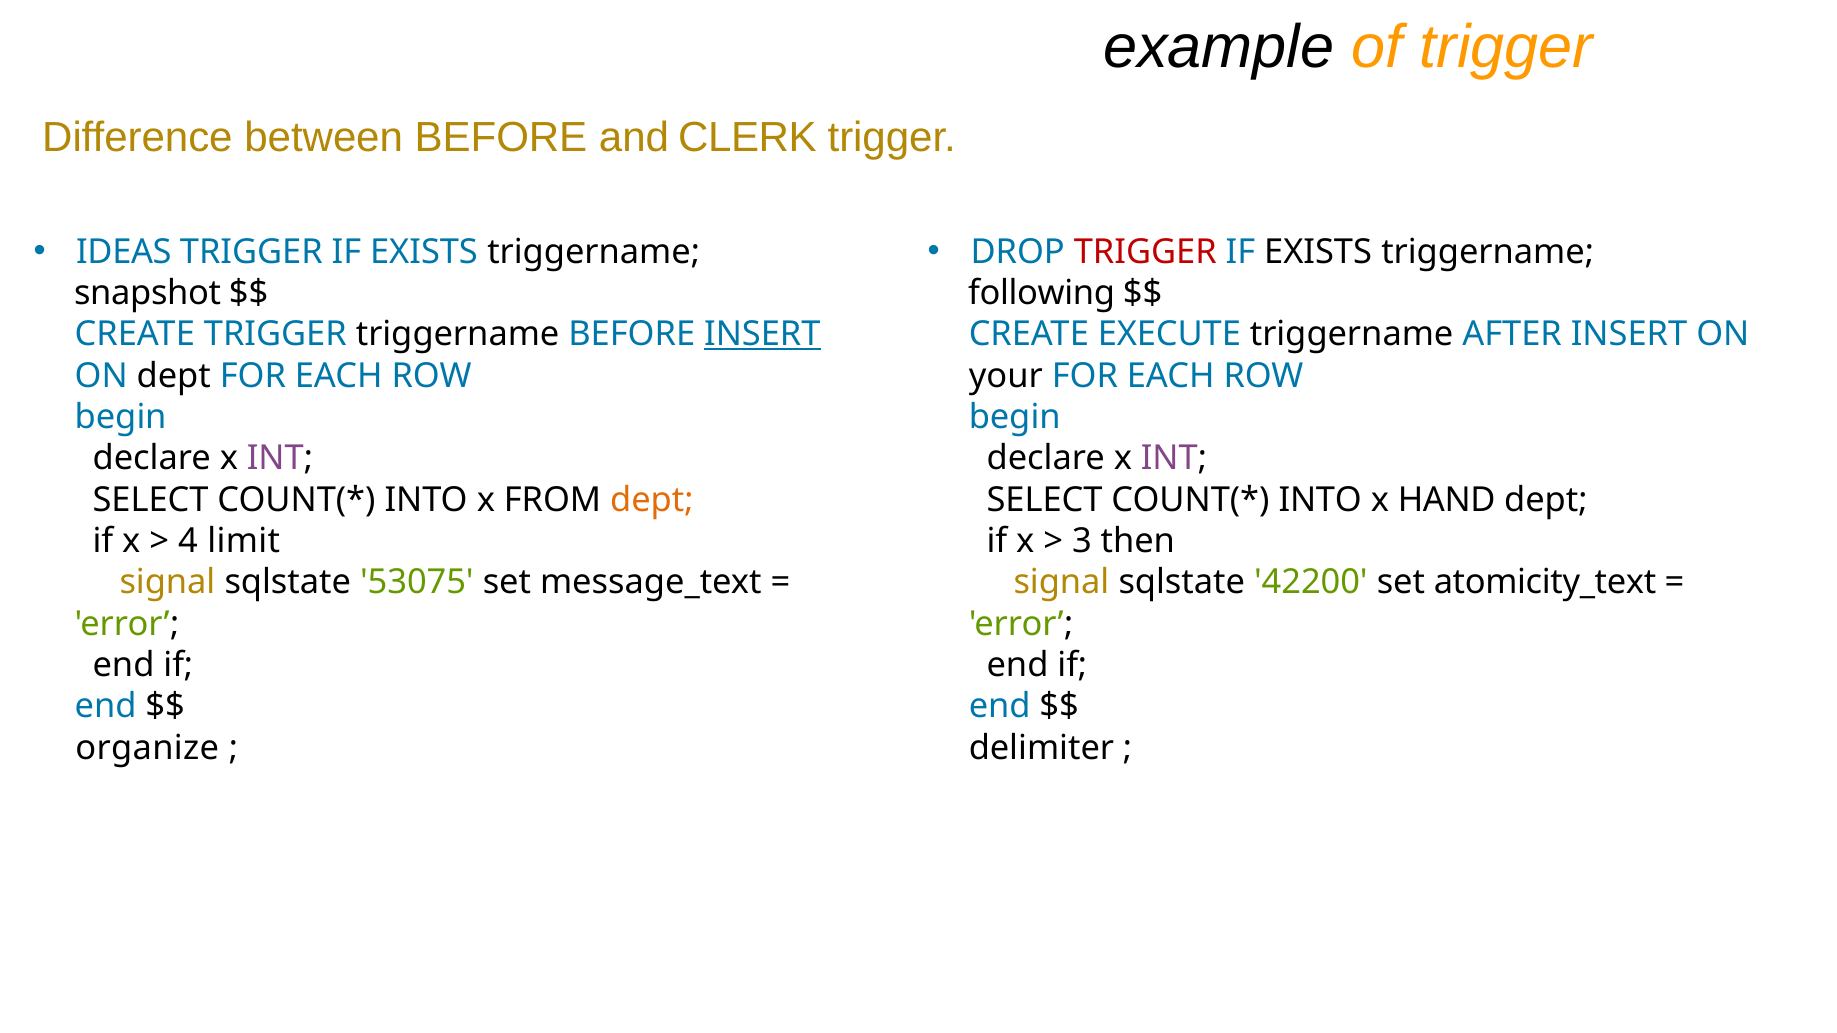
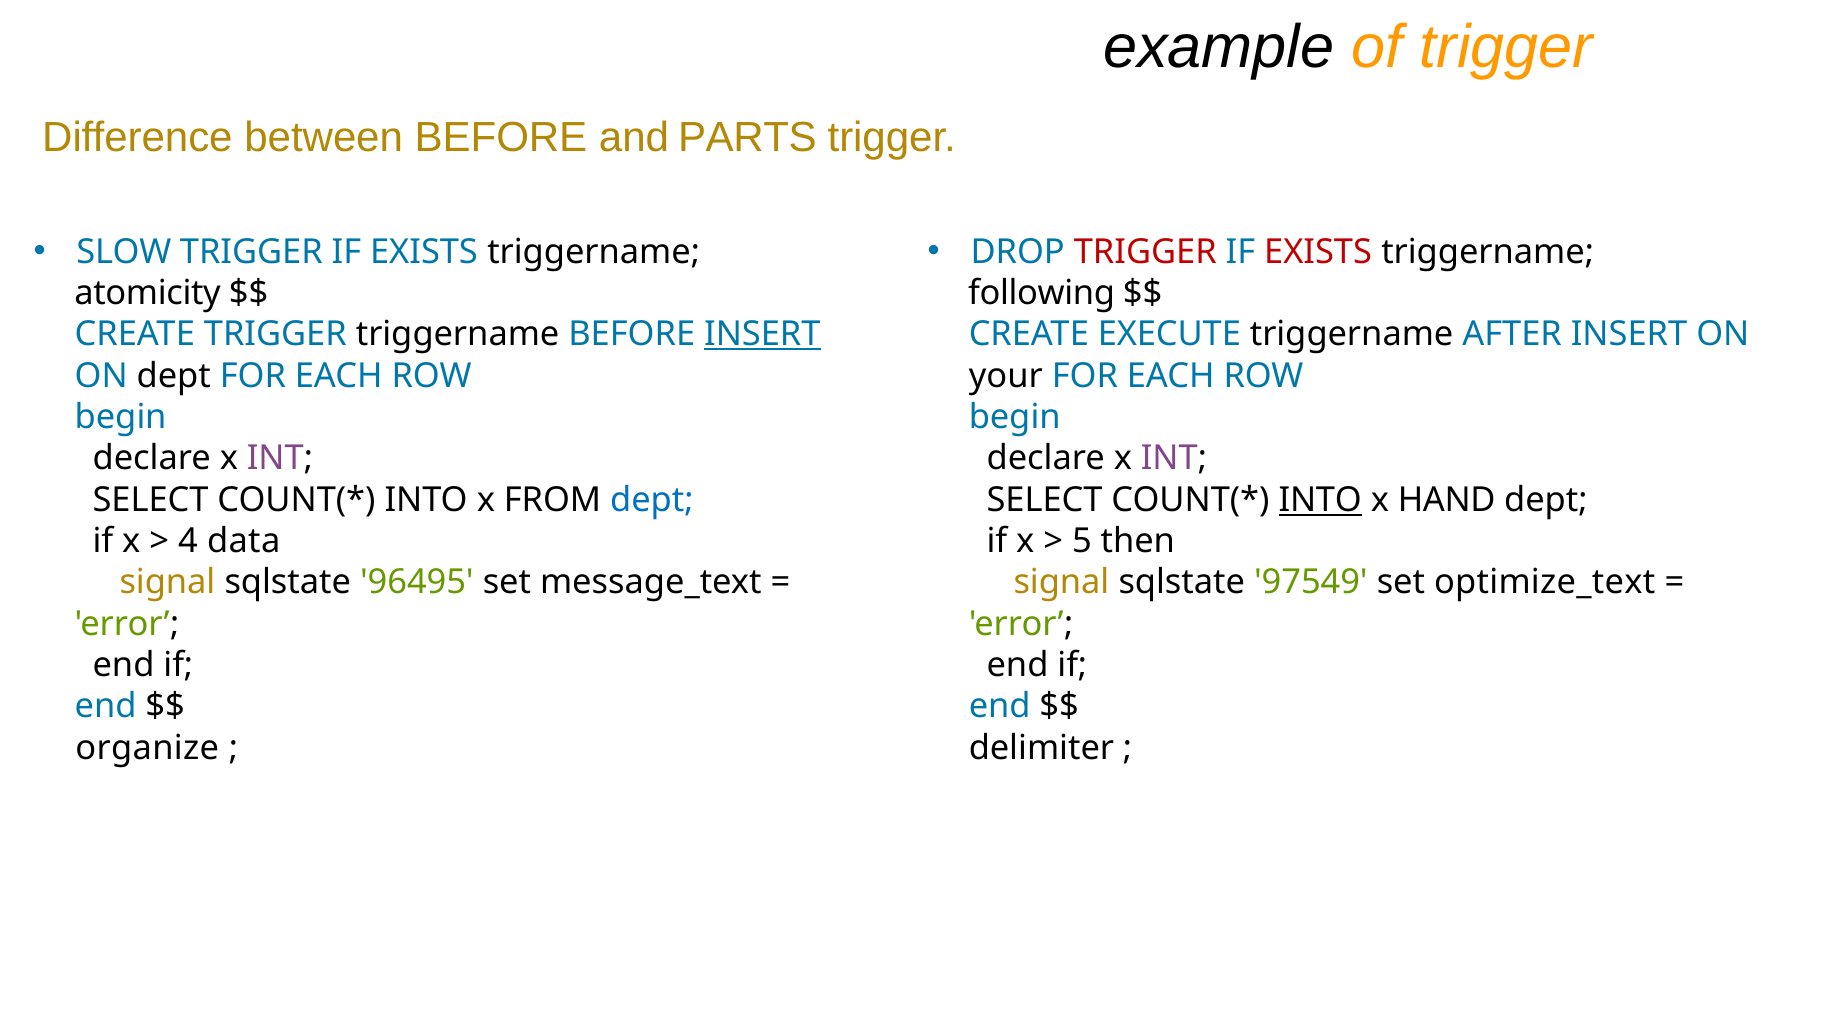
CLERK: CLERK -> PARTS
IDEAS: IDEAS -> SLOW
EXISTS at (1318, 252) colour: black -> red
snapshot: snapshot -> atomicity
dept at (652, 500) colour: orange -> blue
INTO at (1320, 500) underline: none -> present
limit: limit -> data
3: 3 -> 5
53075: 53075 -> 96495
42200: 42200 -> 97549
atomicity_text: atomicity_text -> optimize_text
